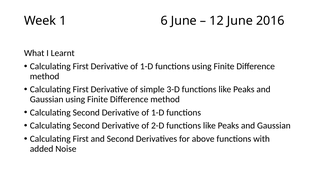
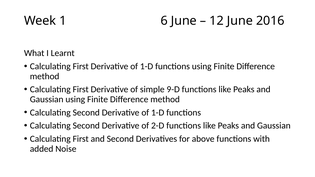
3-D: 3-D -> 9-D
